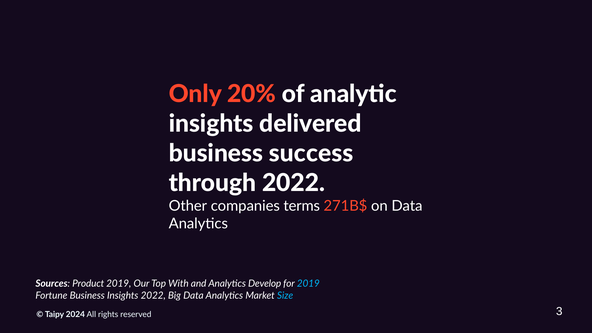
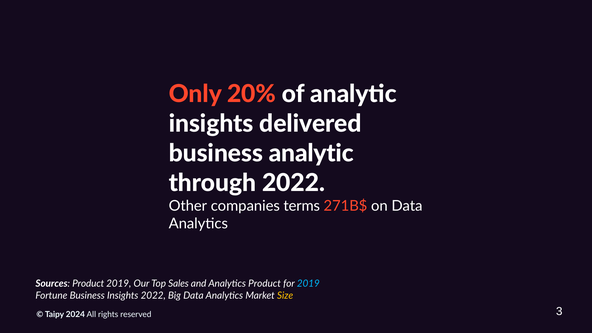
business success: success -> analytic
With: With -> Sales
Analytics Develop: Develop -> Product
Size colour: light blue -> yellow
